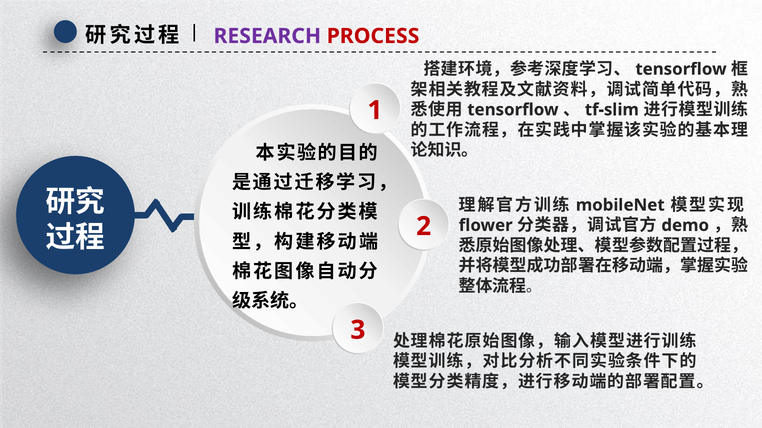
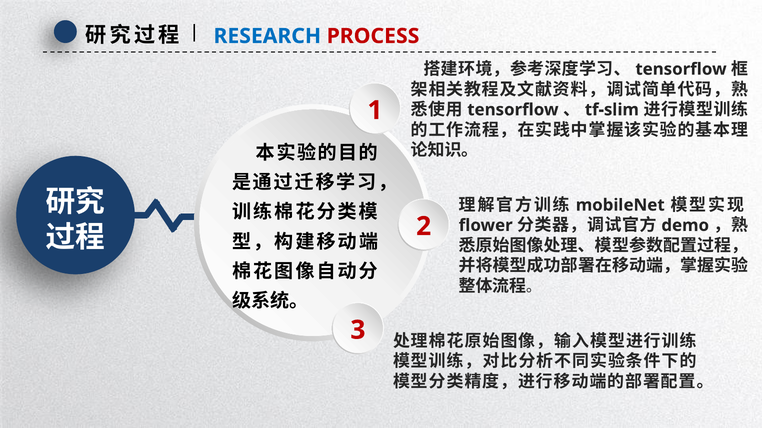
RESEARCH colour: purple -> blue
